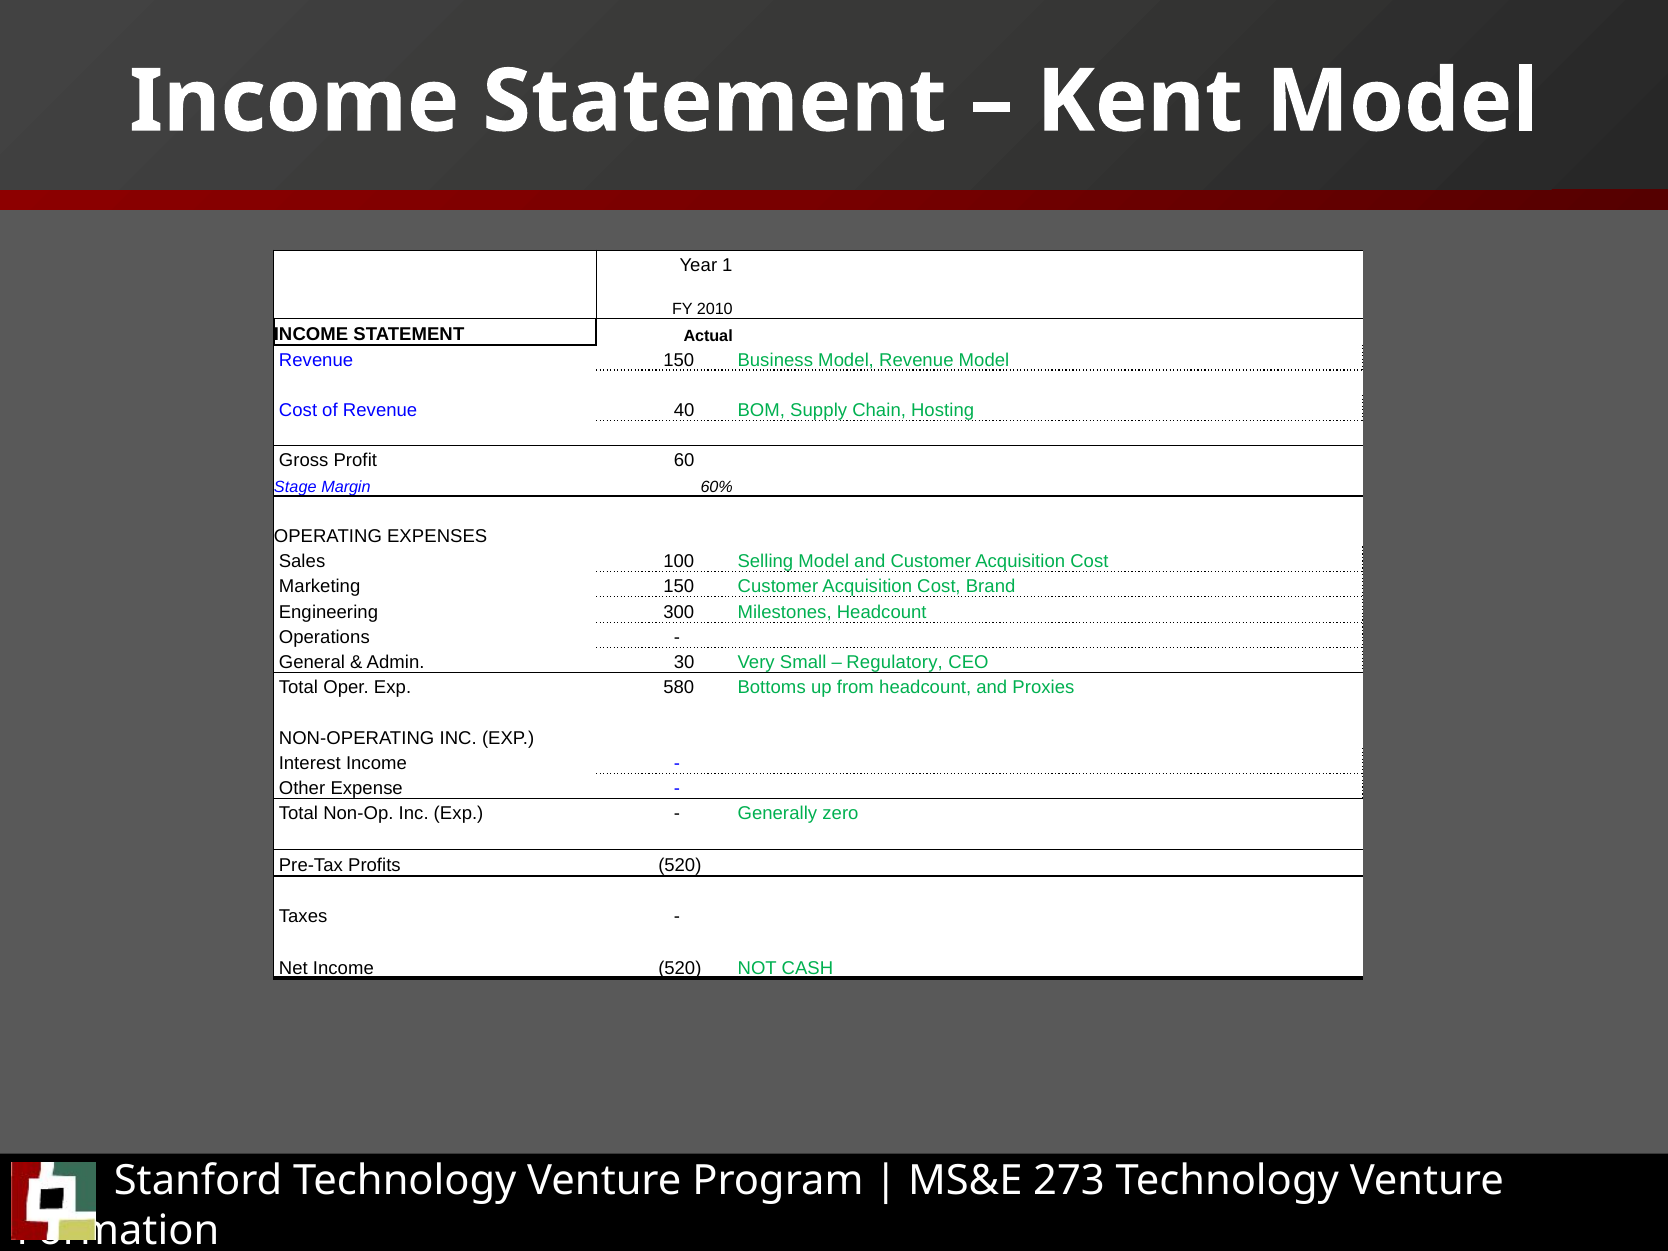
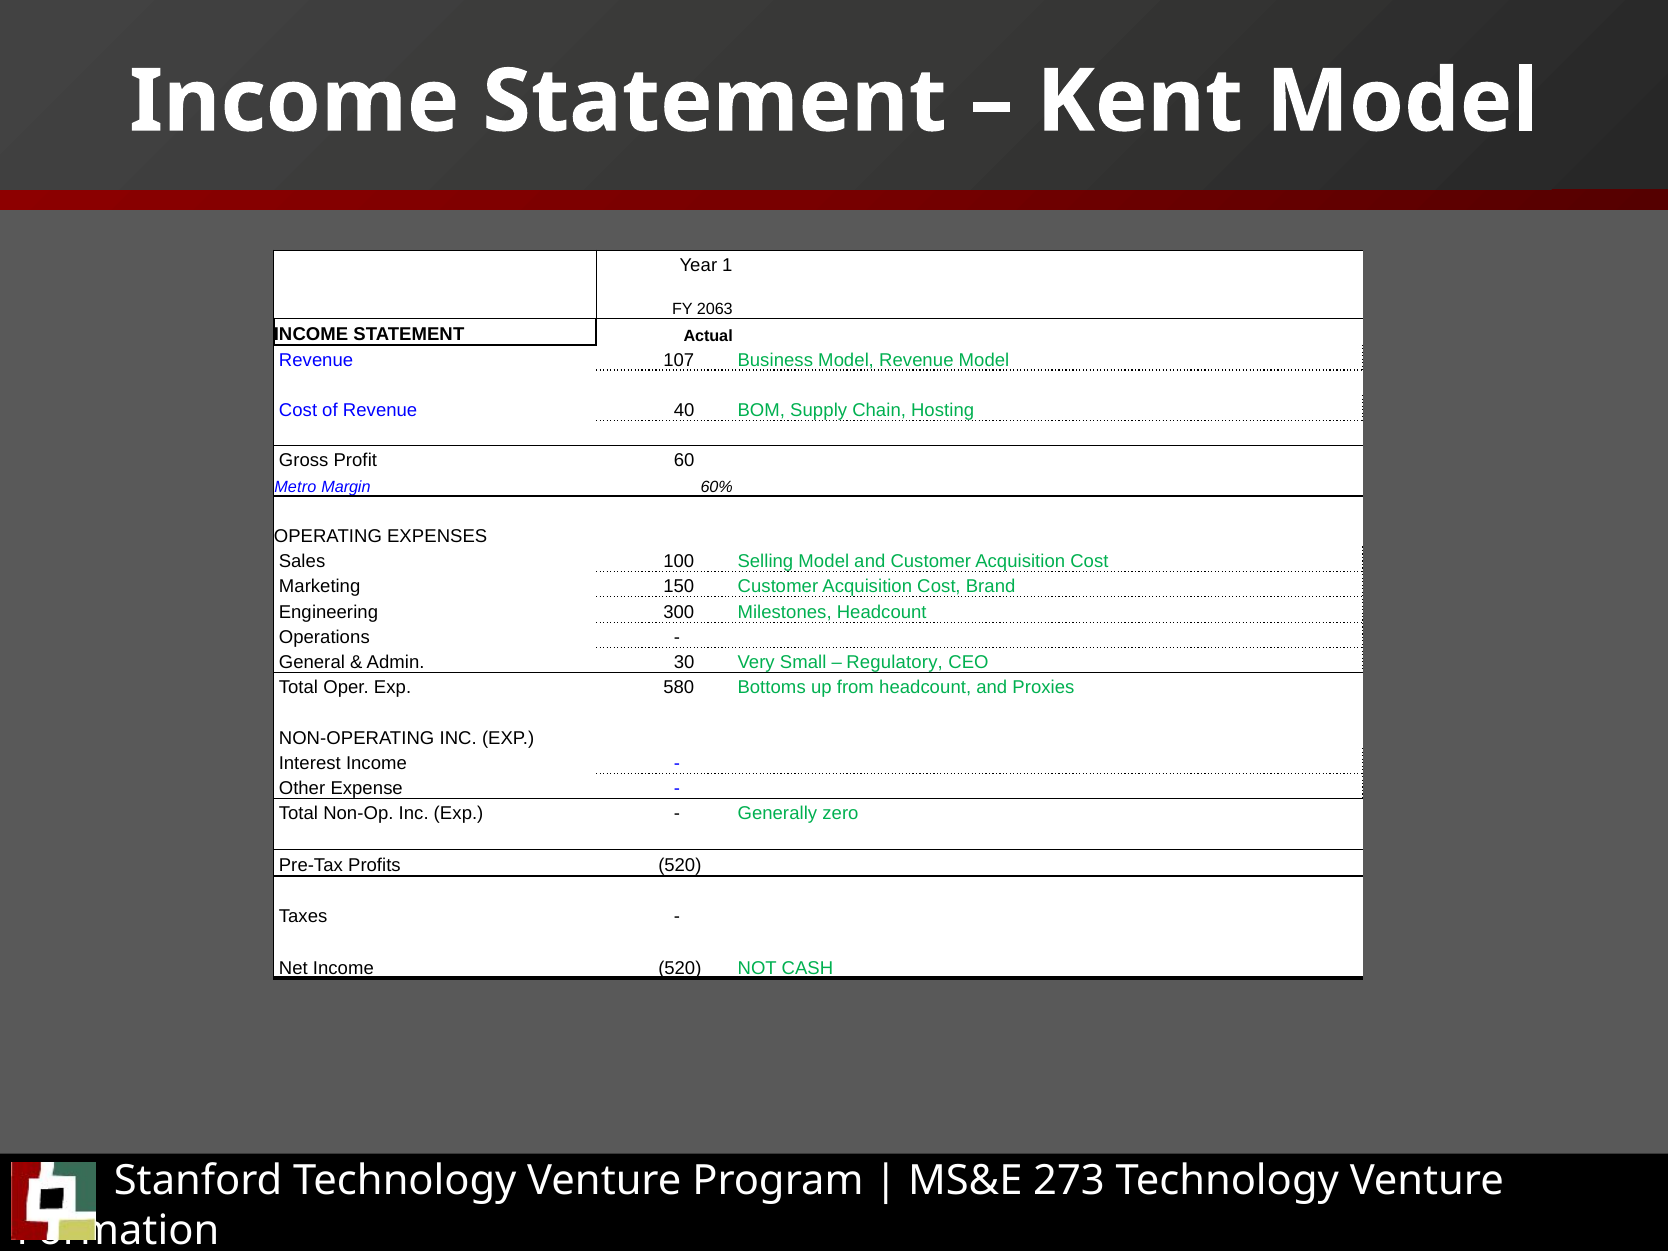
2010: 2010 -> 2063
Revenue 150: 150 -> 107
Stage: Stage -> Metro
